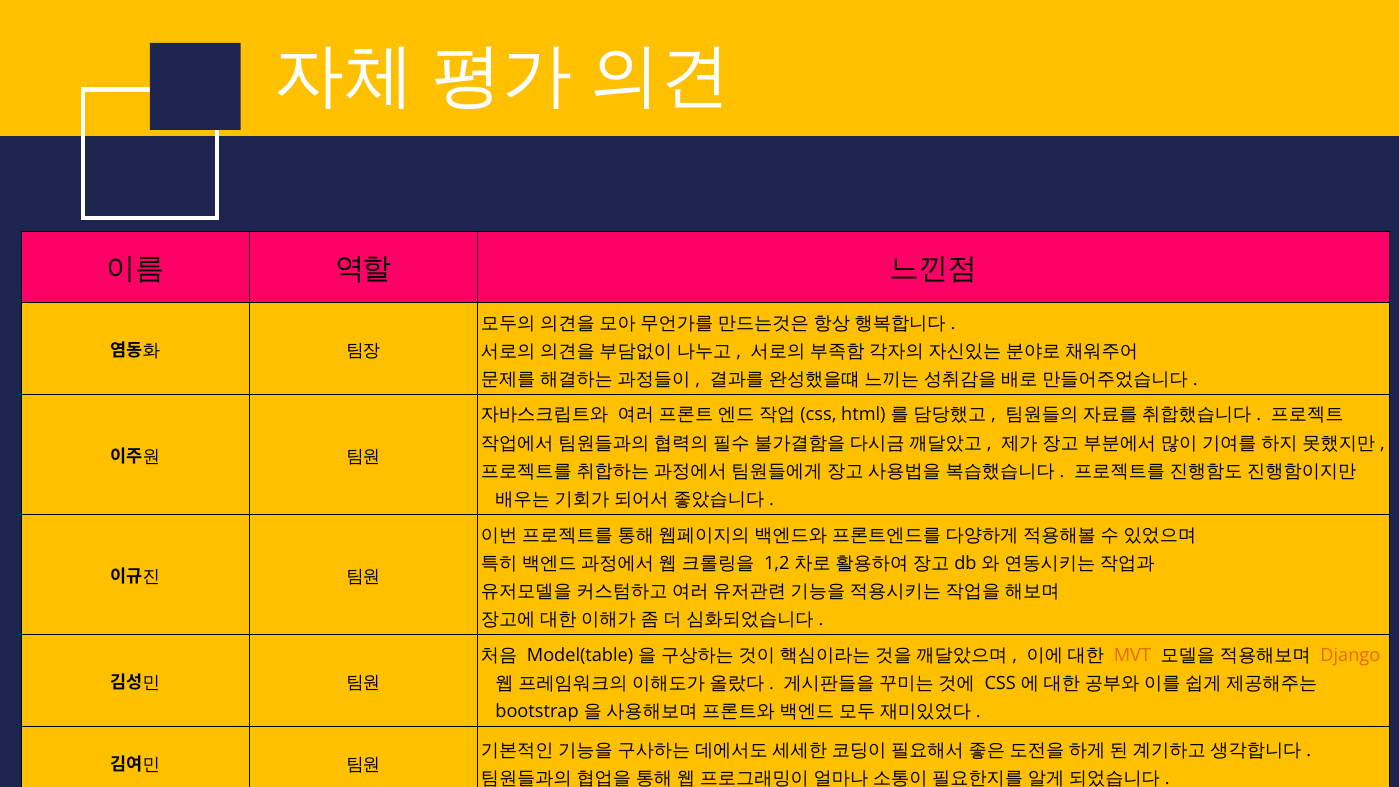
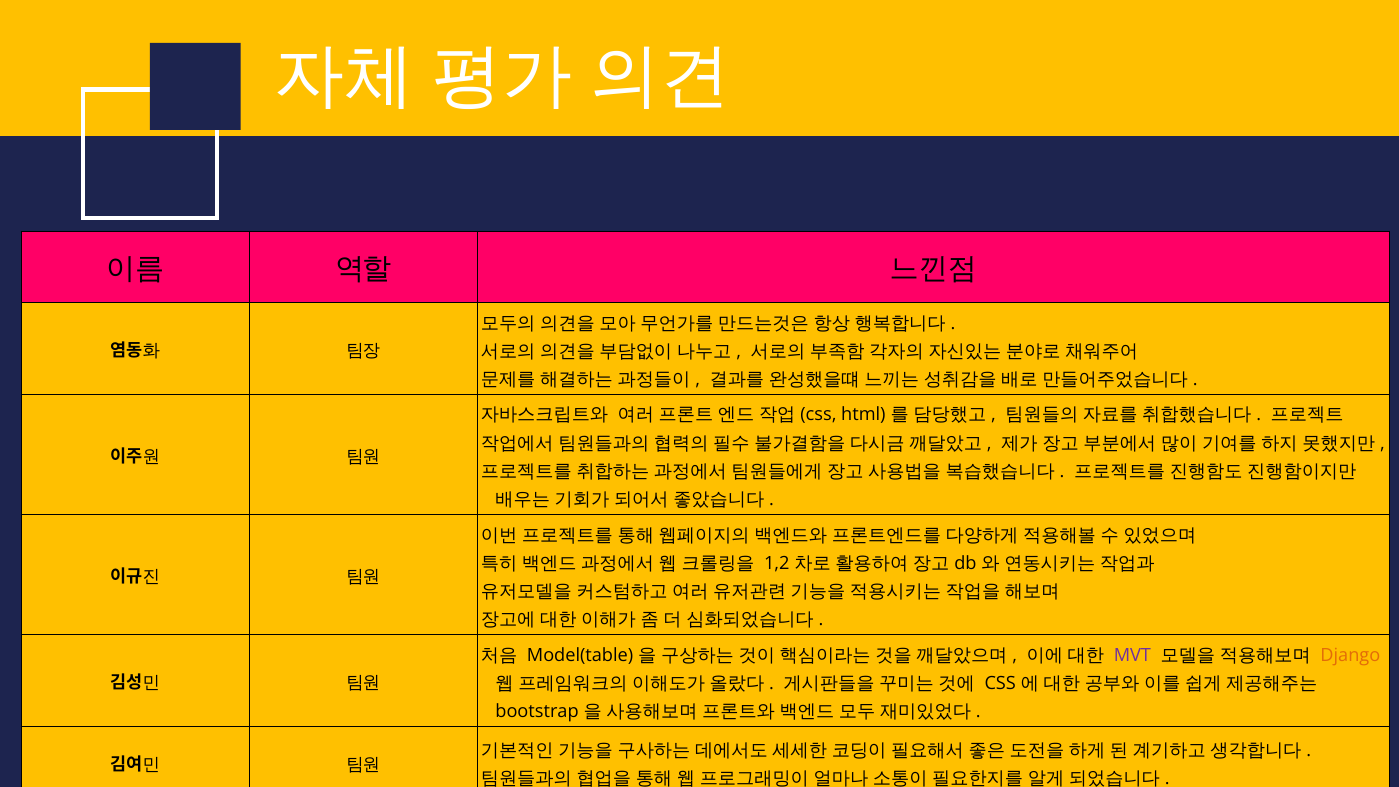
MVT colour: orange -> purple
